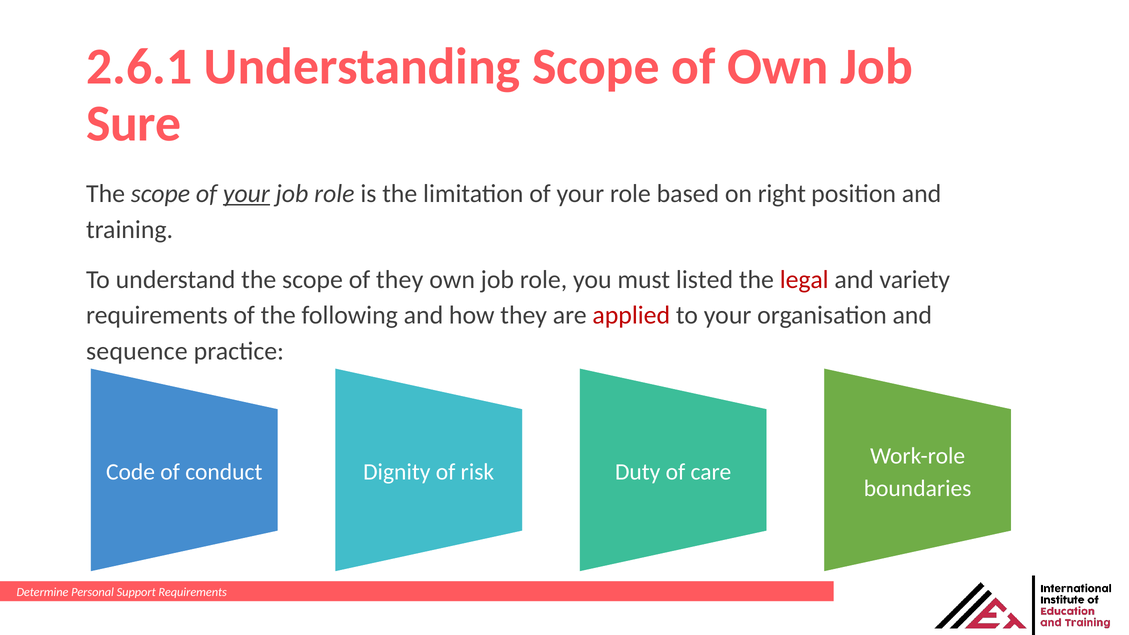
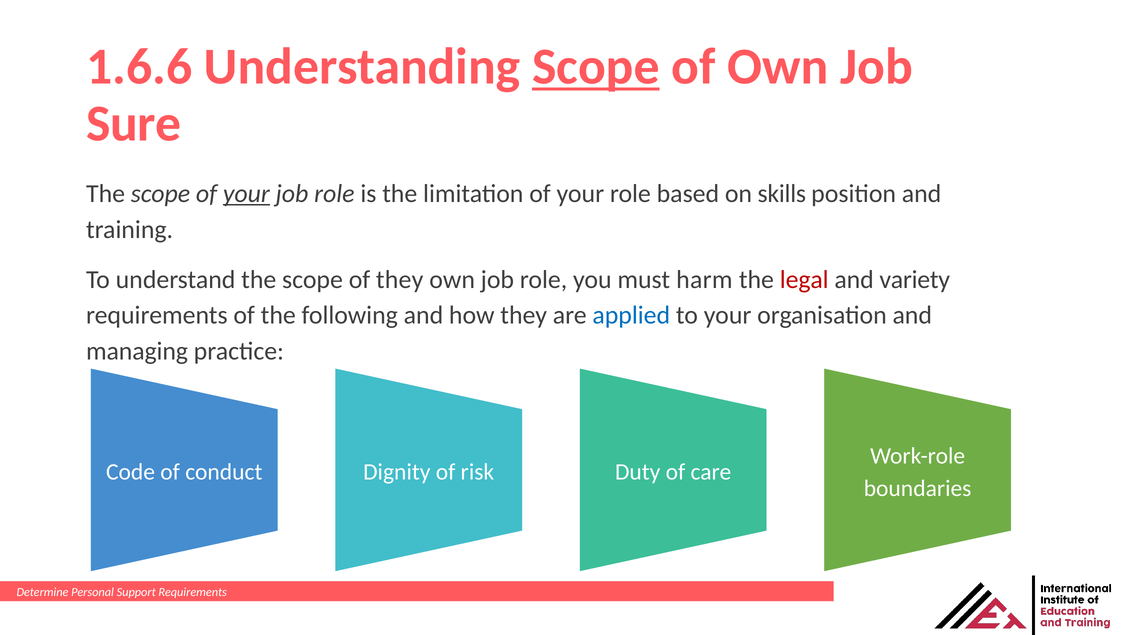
2.6.1: 2.6.1 -> 1.6.6
Scope at (596, 67) underline: none -> present
right: right -> skills
listed: listed -> harm
applied colour: red -> blue
sequence: sequence -> managing
